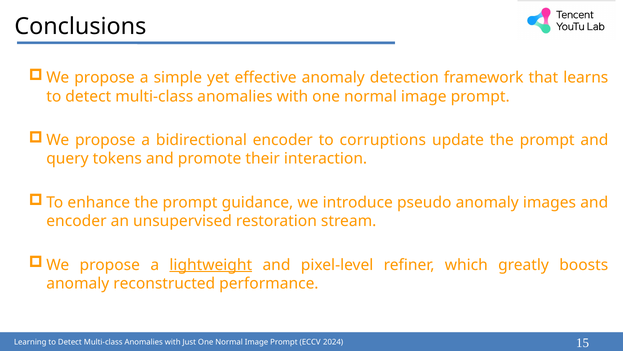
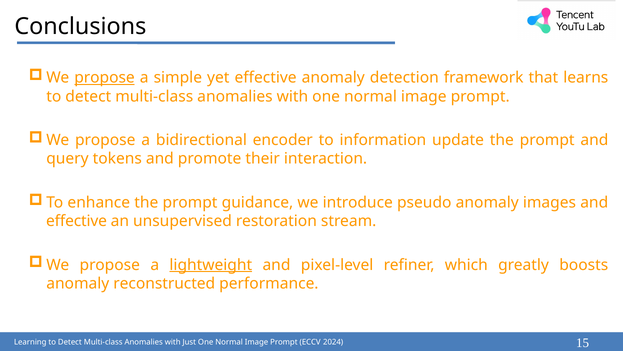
propose at (105, 78) underline: none -> present
corruptions: corruptions -> information
encoder at (76, 221): encoder -> effective
